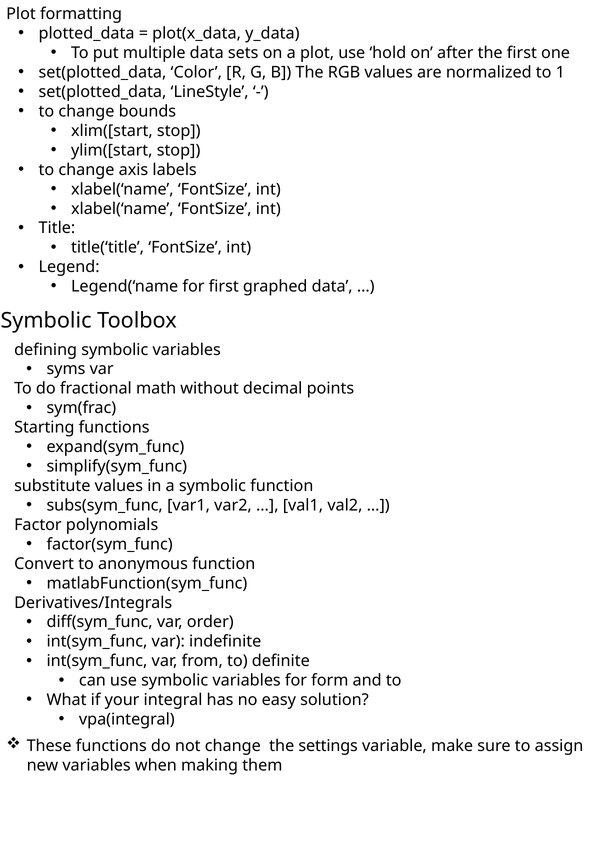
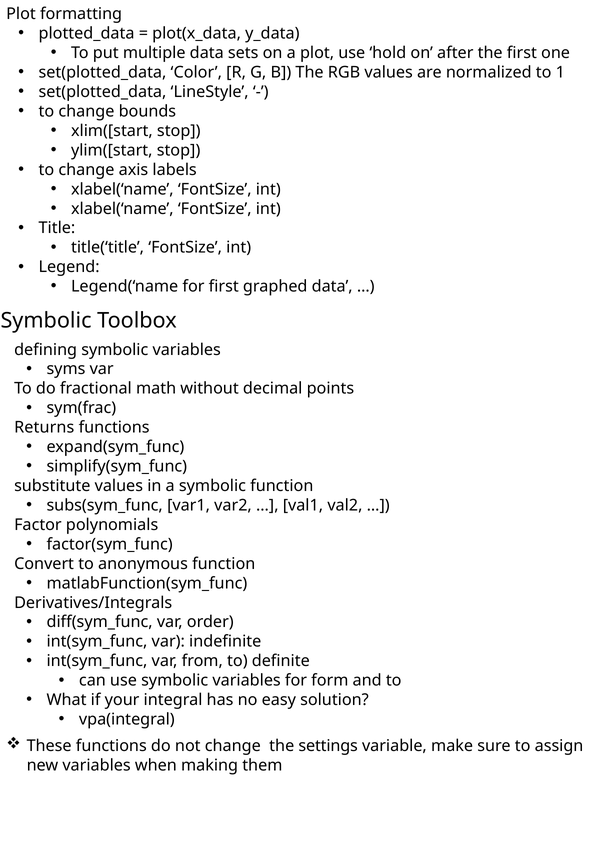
Starting: Starting -> Returns
